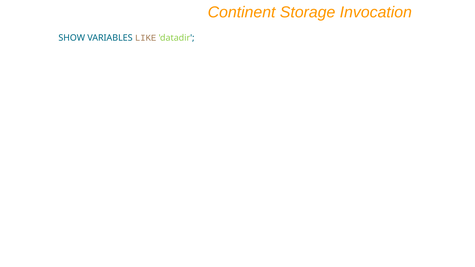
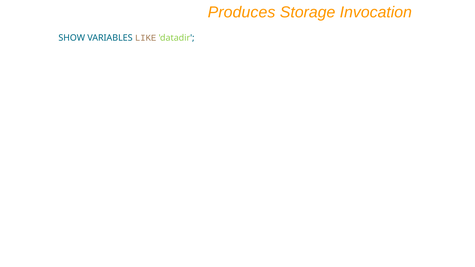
Continent: Continent -> Produces
